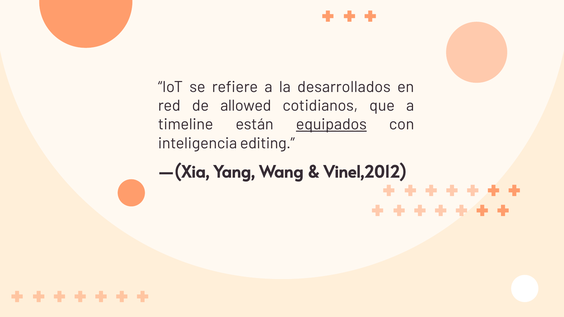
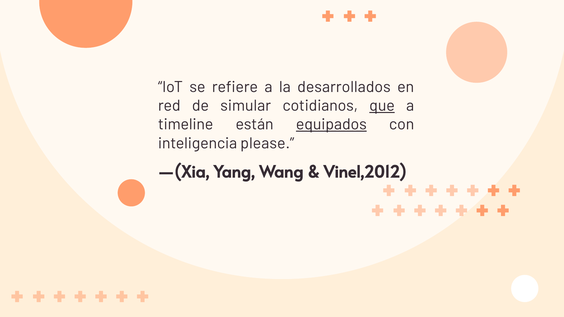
allowed: allowed -> simular
que underline: none -> present
editing: editing -> please
